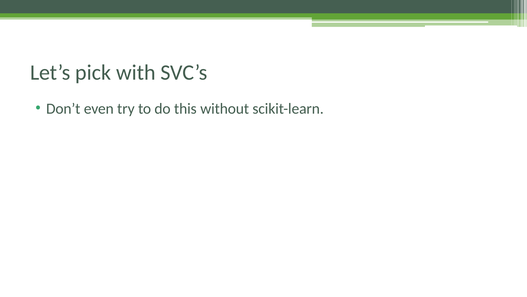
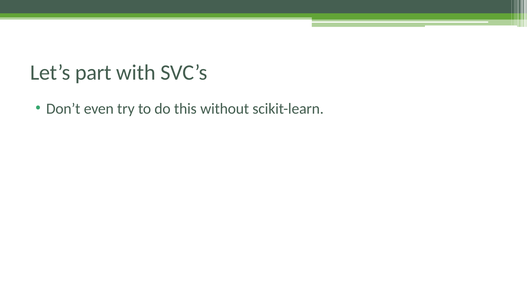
pick: pick -> part
